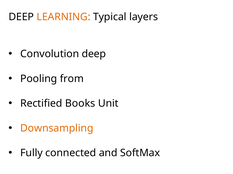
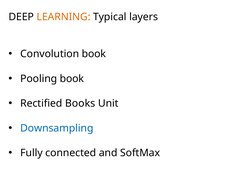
Convolution deep: deep -> book
Pooling from: from -> book
Downsampling colour: orange -> blue
